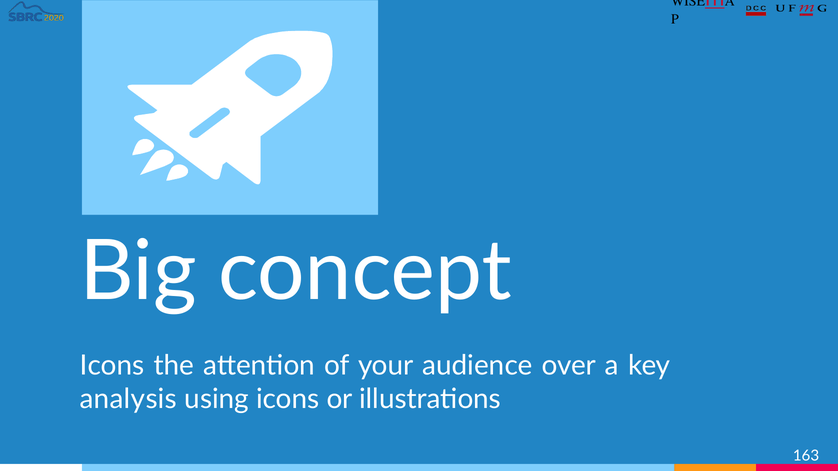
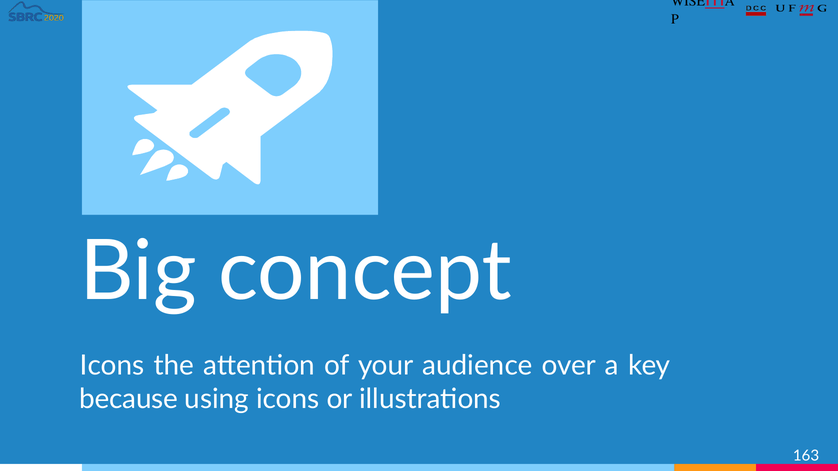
analysis: analysis -> because
